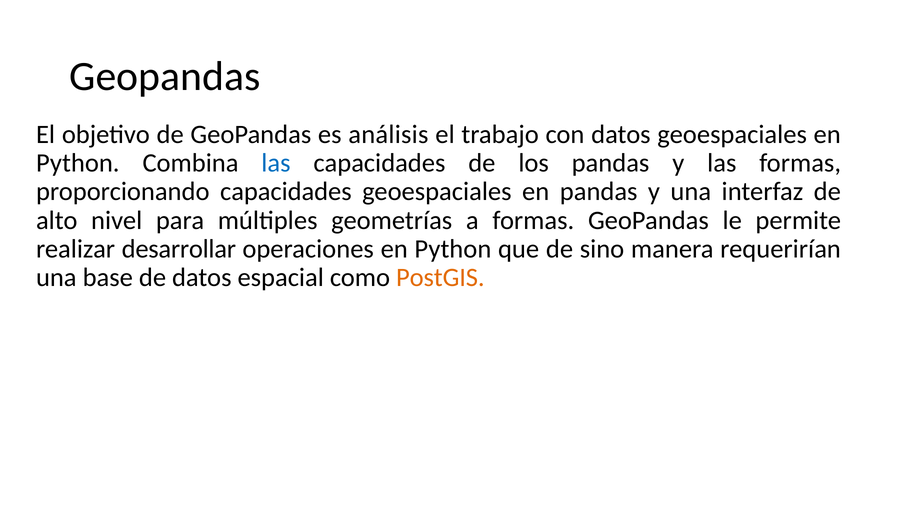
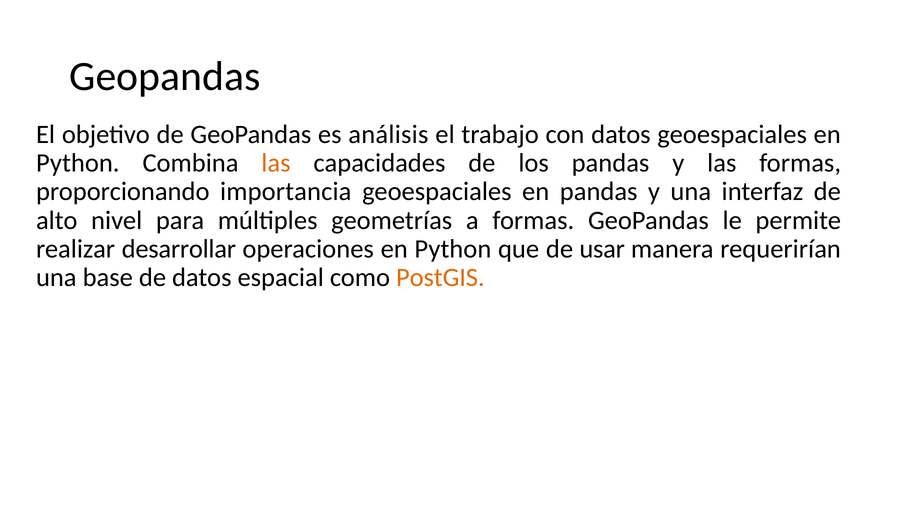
las at (276, 163) colour: blue -> orange
proporcionando capacidades: capacidades -> importancia
sino: sino -> usar
